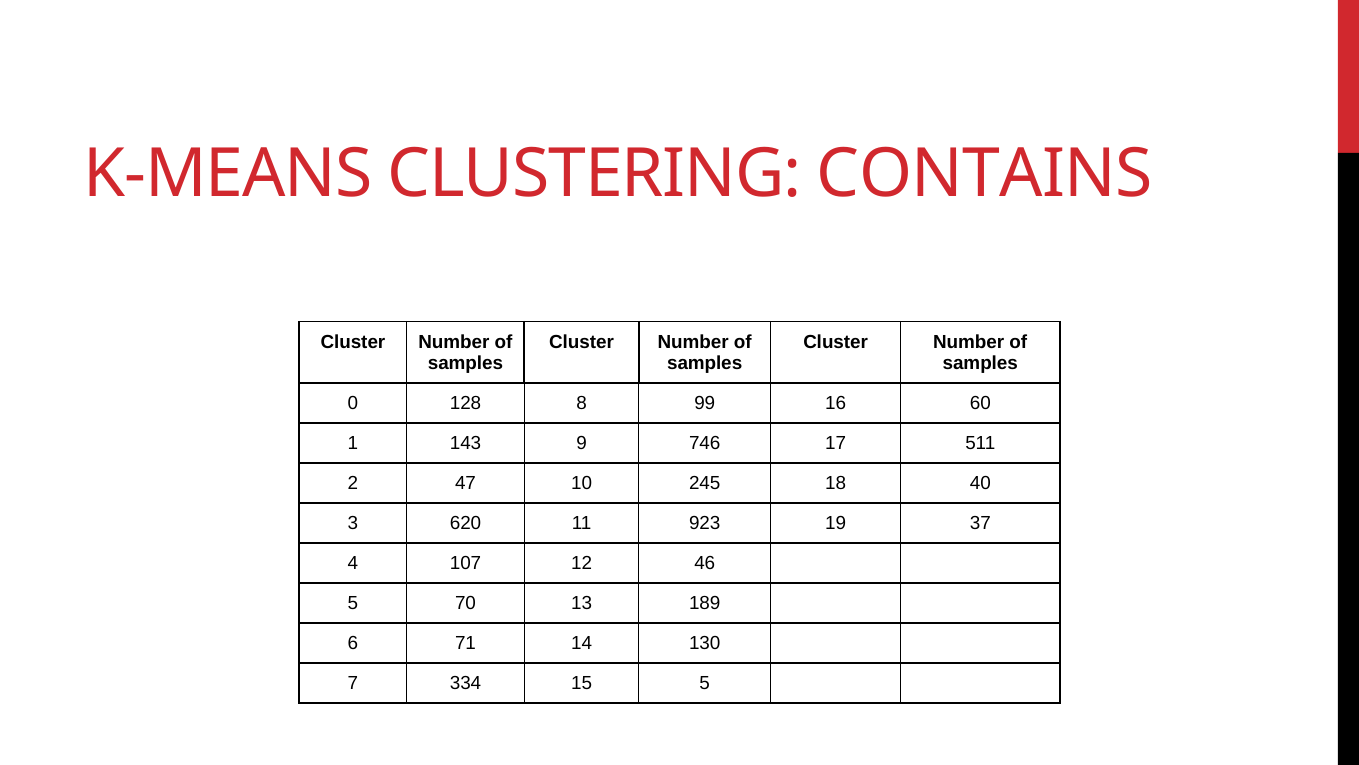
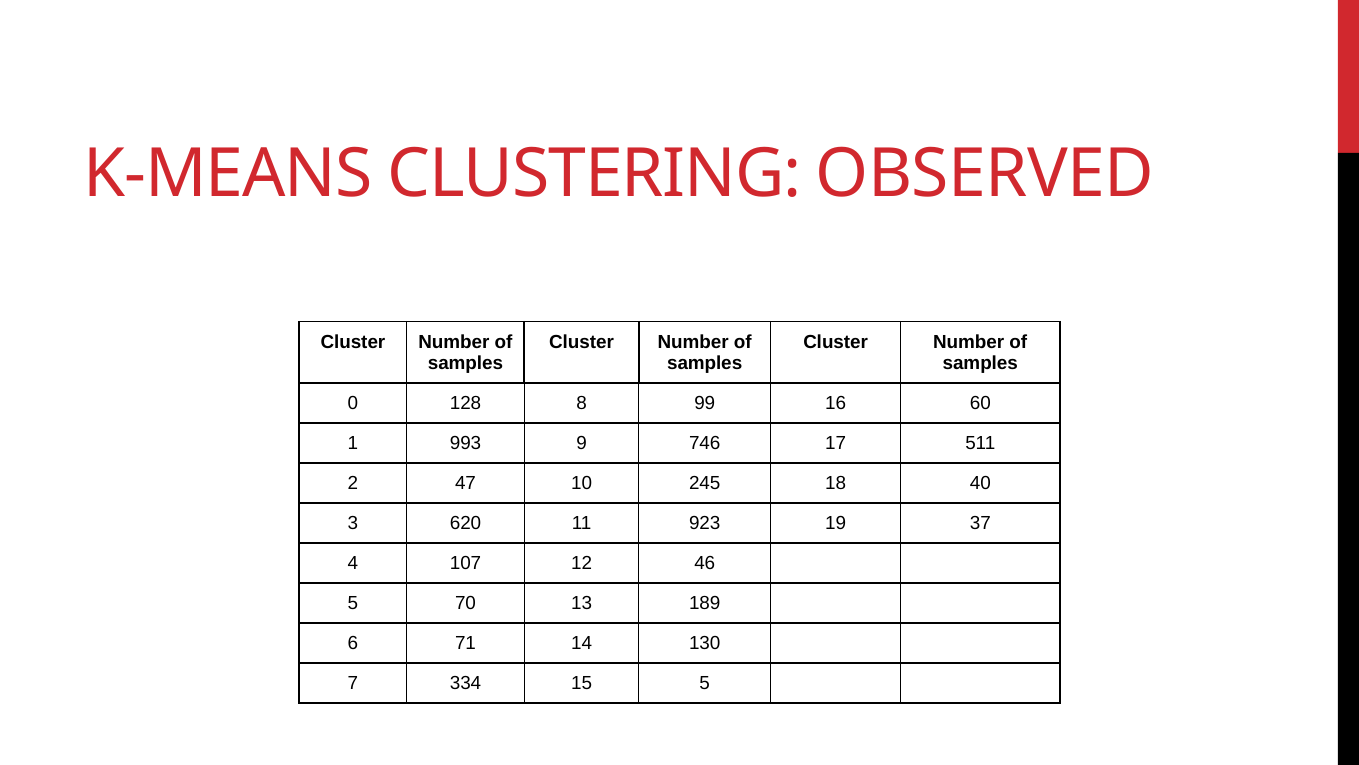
CONTAINS: CONTAINS -> OBSERVED
143: 143 -> 993
